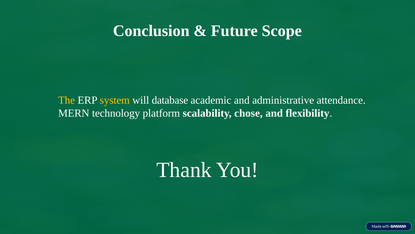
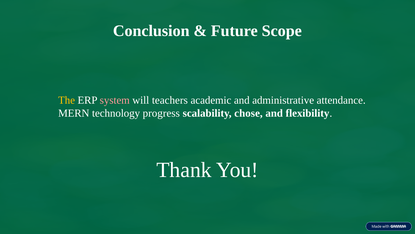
system colour: yellow -> pink
database: database -> teachers
platform: platform -> progress
